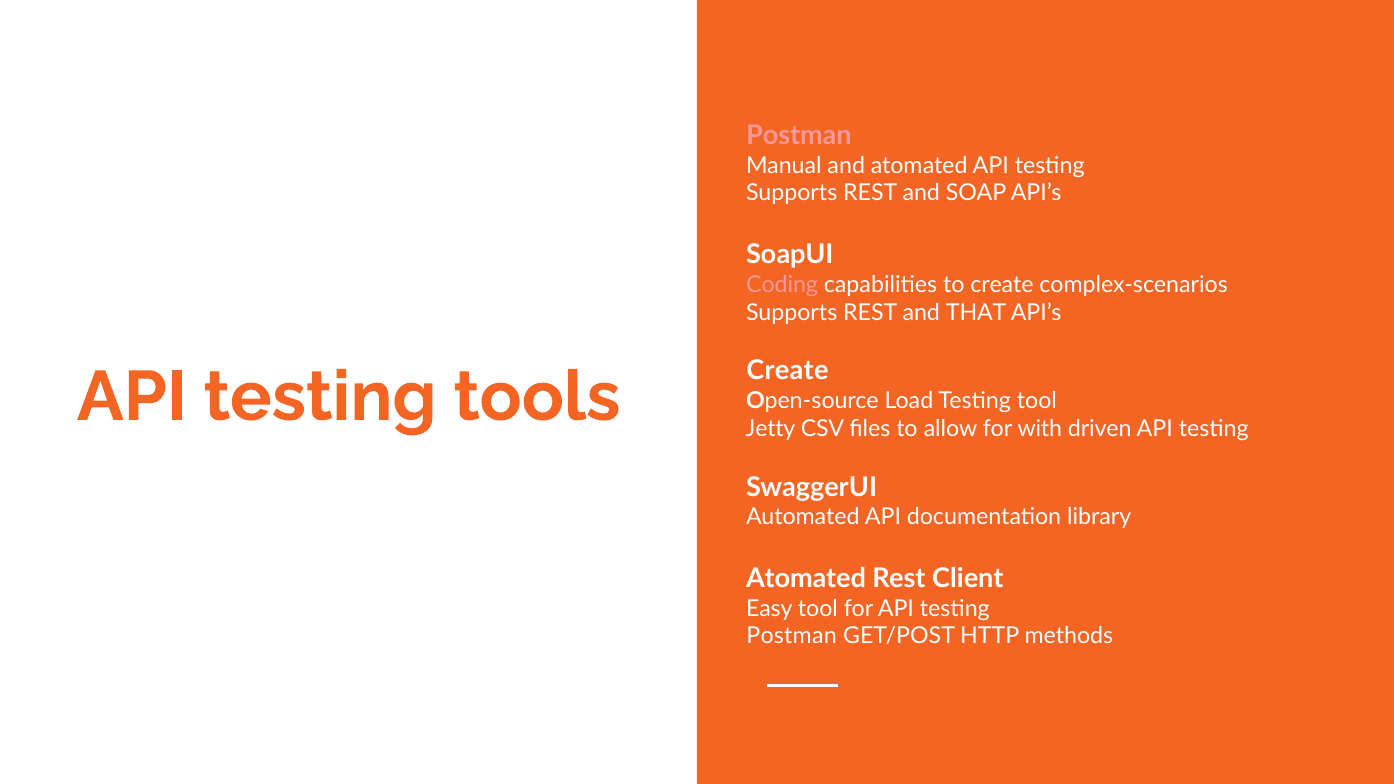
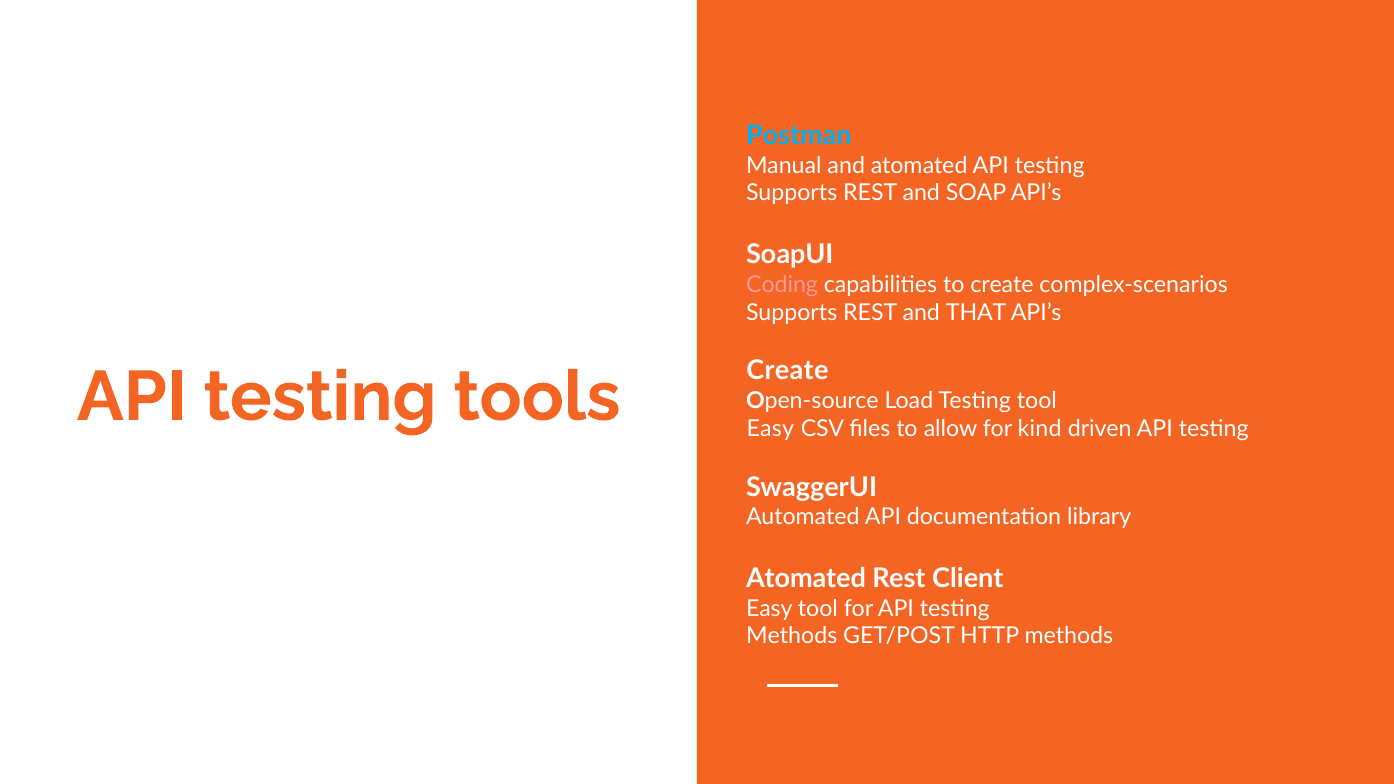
Postman at (799, 136) colour: pink -> light blue
Jetty at (771, 429): Jetty -> Easy
with: with -> kind
Postman at (792, 636): Postman -> Methods
